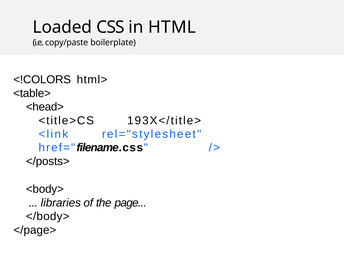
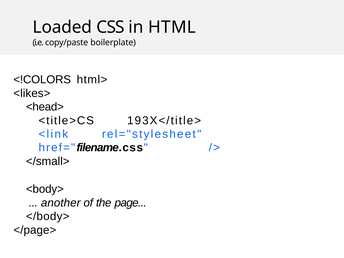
<table>: <table> -> <likes>
</posts>: </posts> -> </small>
libraries: libraries -> another
